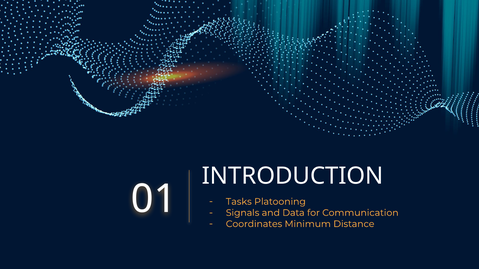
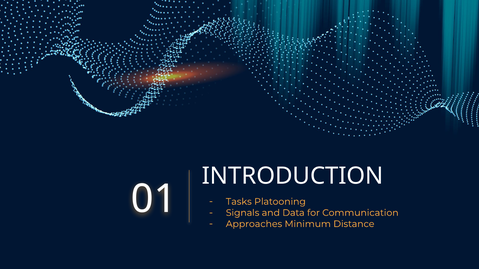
Coordinates: Coordinates -> Approaches
